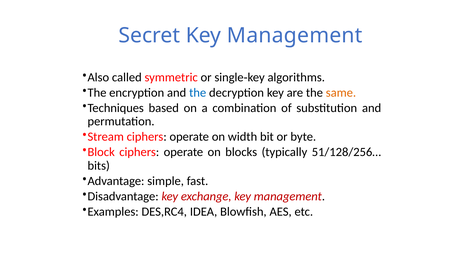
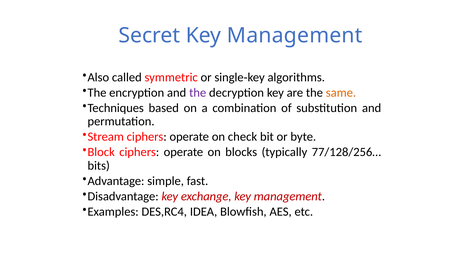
the at (198, 93) colour: blue -> purple
width: width -> check
51/128/256…: 51/128/256… -> 77/128/256…
